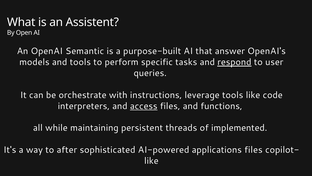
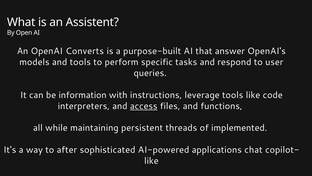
Semantic: Semantic -> Converts
respond underline: present -> none
orchestrate: orchestrate -> information
applications files: files -> chat
